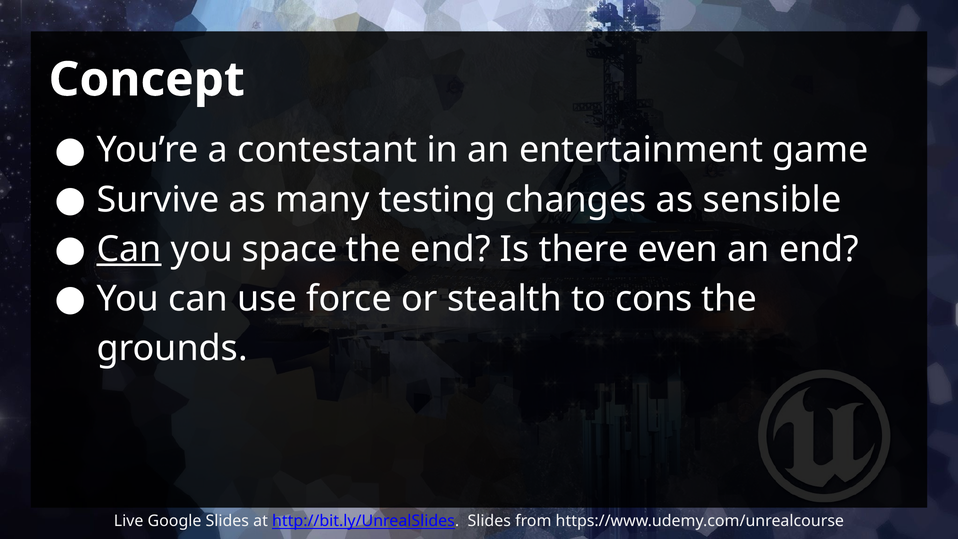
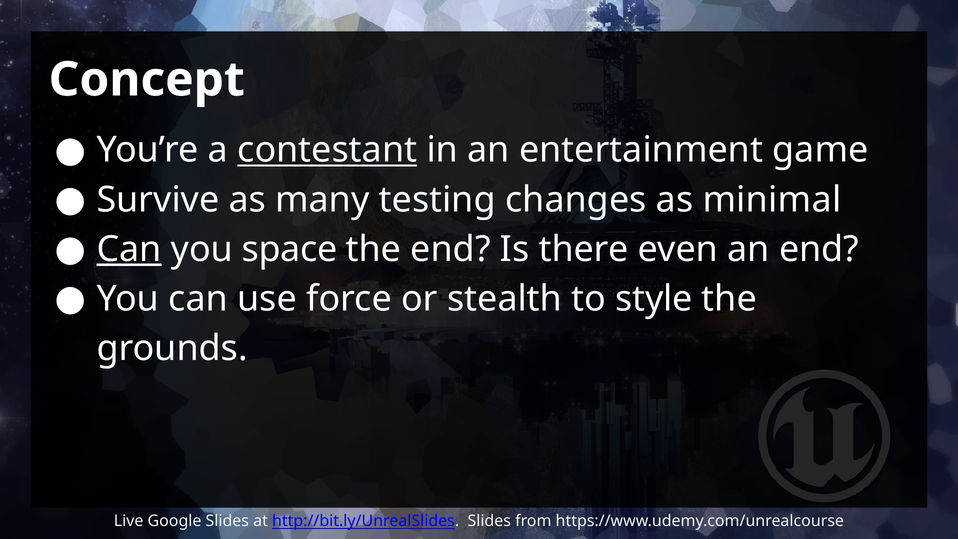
contestant underline: none -> present
sensible: sensible -> minimal
cons: cons -> style
